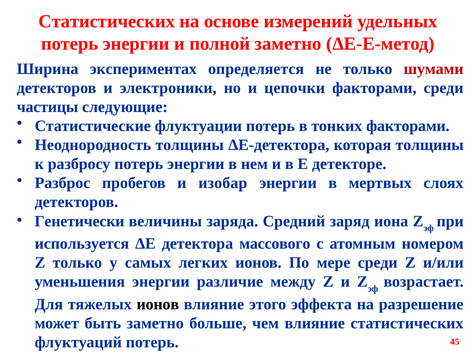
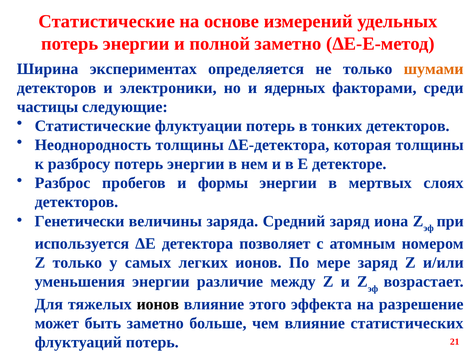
Статистических at (107, 22): Статистических -> Статистические
шумами colour: red -> orange
цепочки: цепочки -> ядерных
тонких факторами: факторами -> детекторов
изобар: изобар -> формы
массового: массового -> позволяет
мере среди: среди -> заряд
45: 45 -> 21
